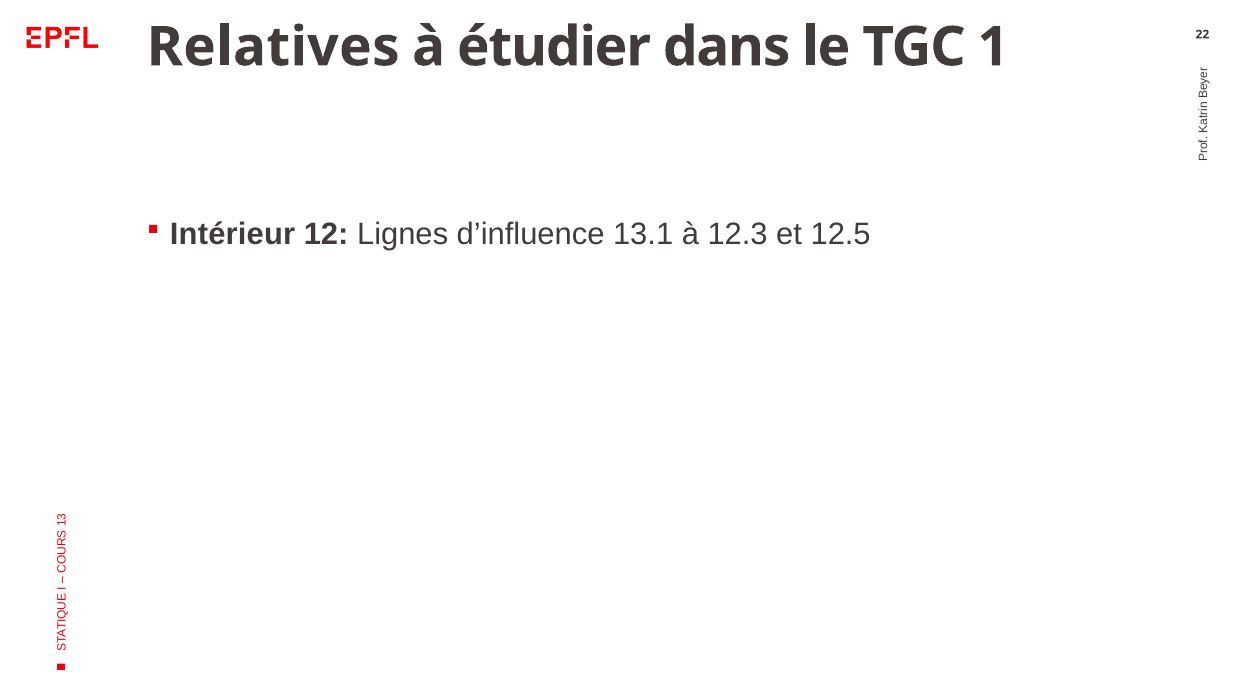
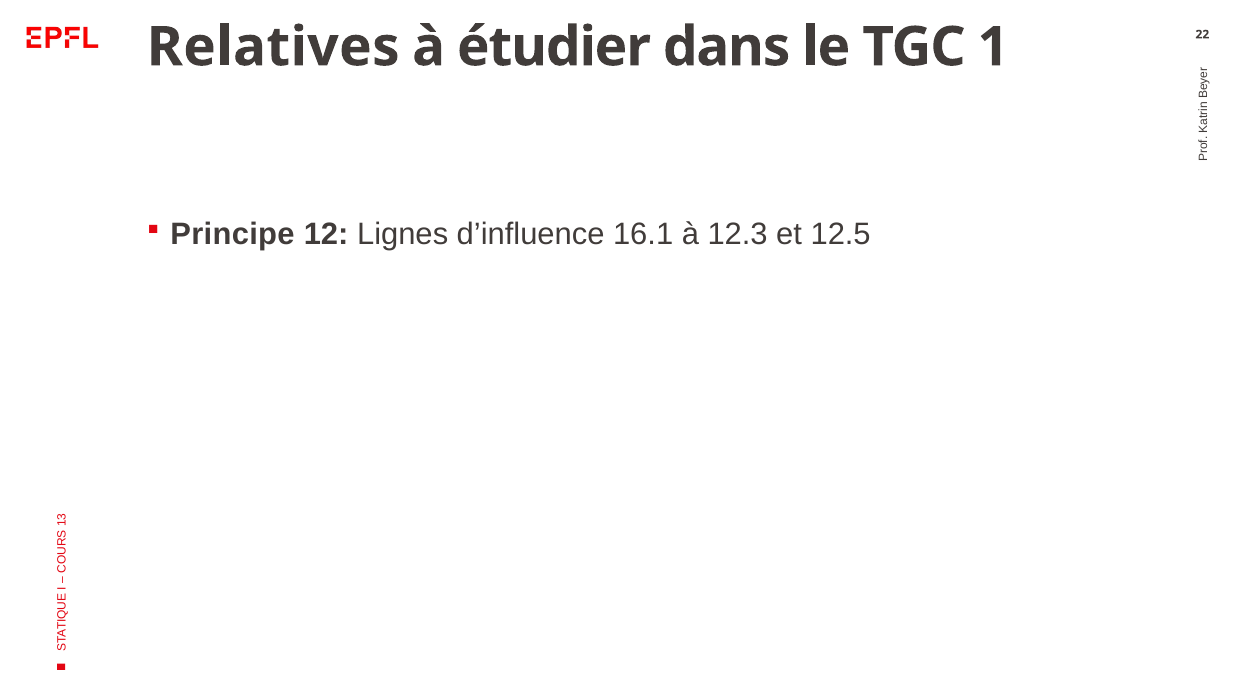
Intérieur: Intérieur -> Principe
13.1: 13.1 -> 16.1
